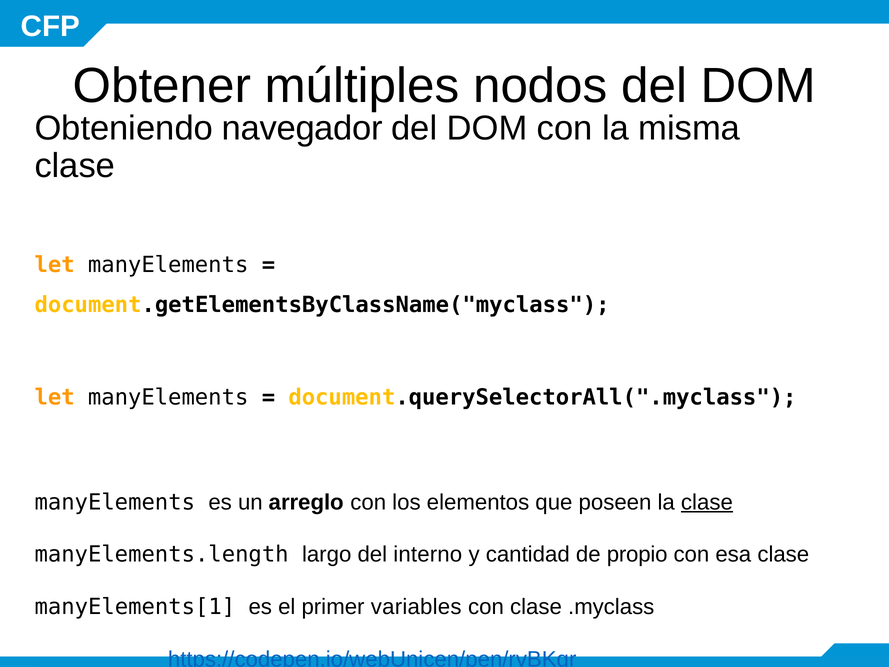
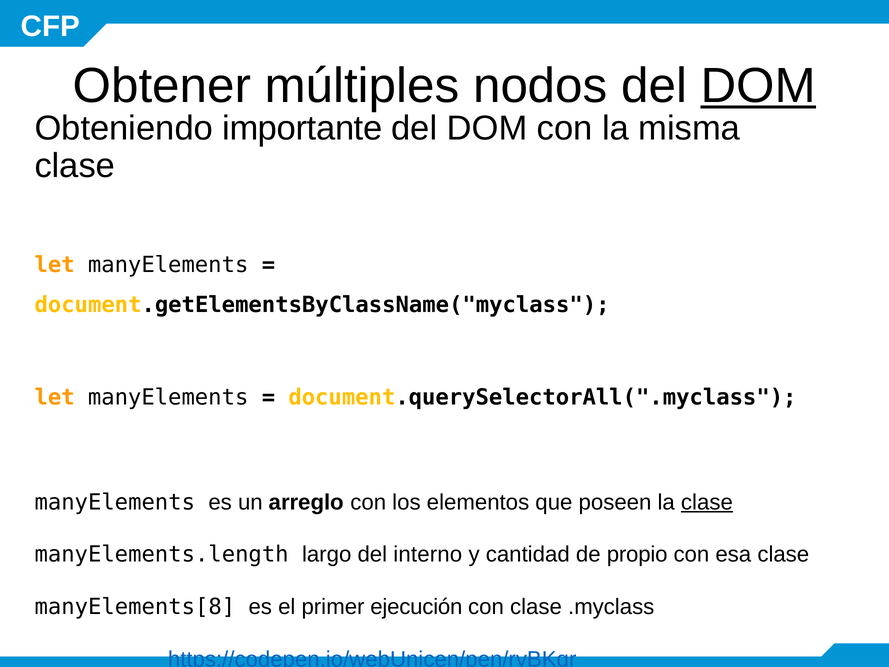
DOM at (758, 86) underline: none -> present
navegador: navegador -> importante
manyElements[1: manyElements[1 -> manyElements[8
variables: variables -> ejecución
